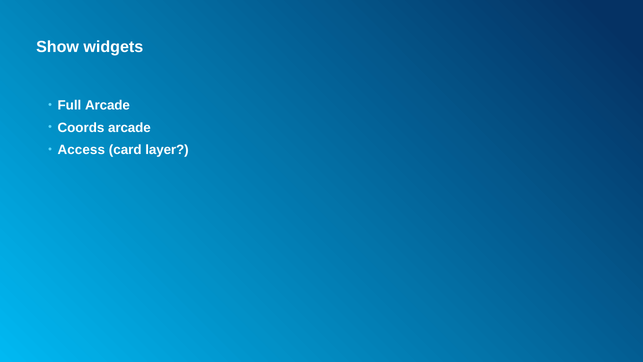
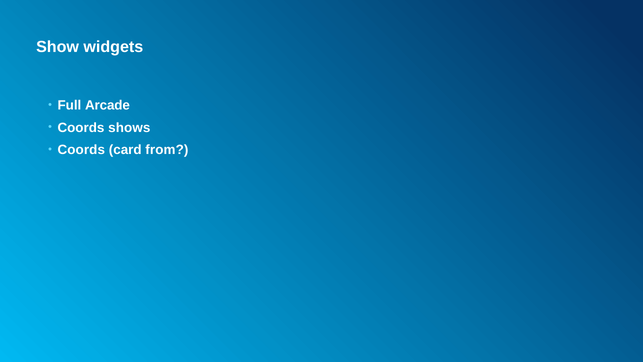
Coords arcade: arcade -> shows
Access at (81, 150): Access -> Coords
layer: layer -> from
